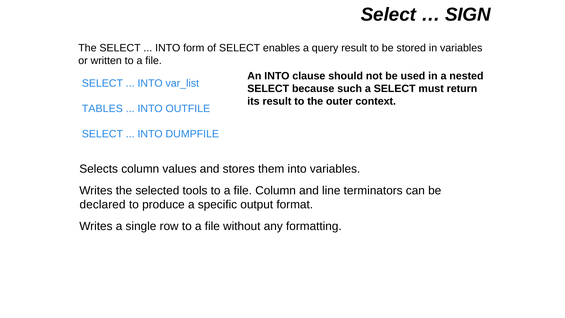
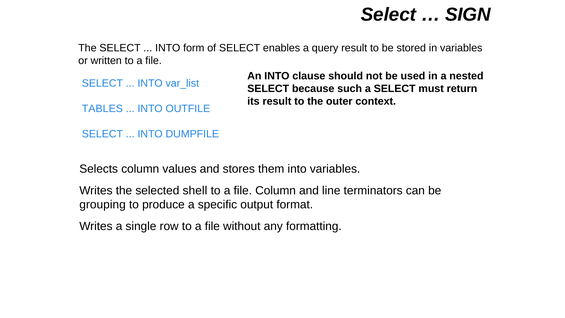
tools: tools -> shell
declared: declared -> grouping
